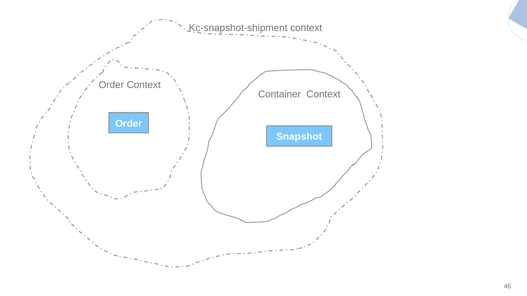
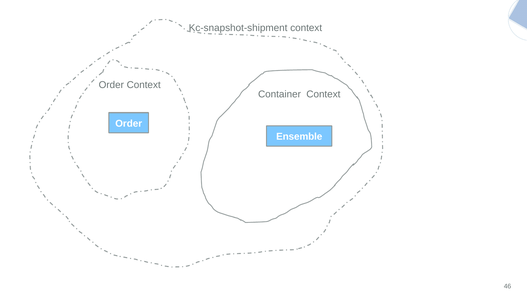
Snapshot: Snapshot -> Ensemble
